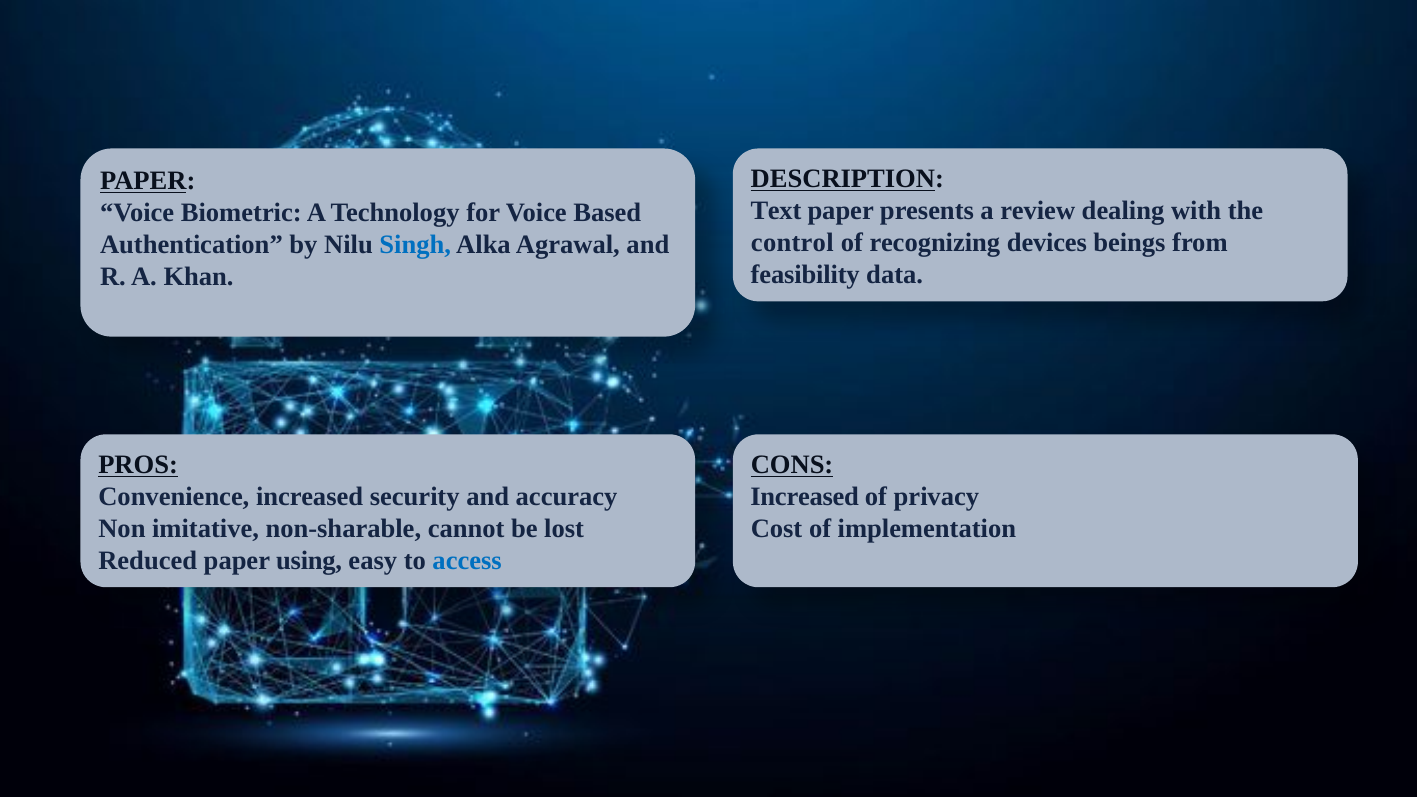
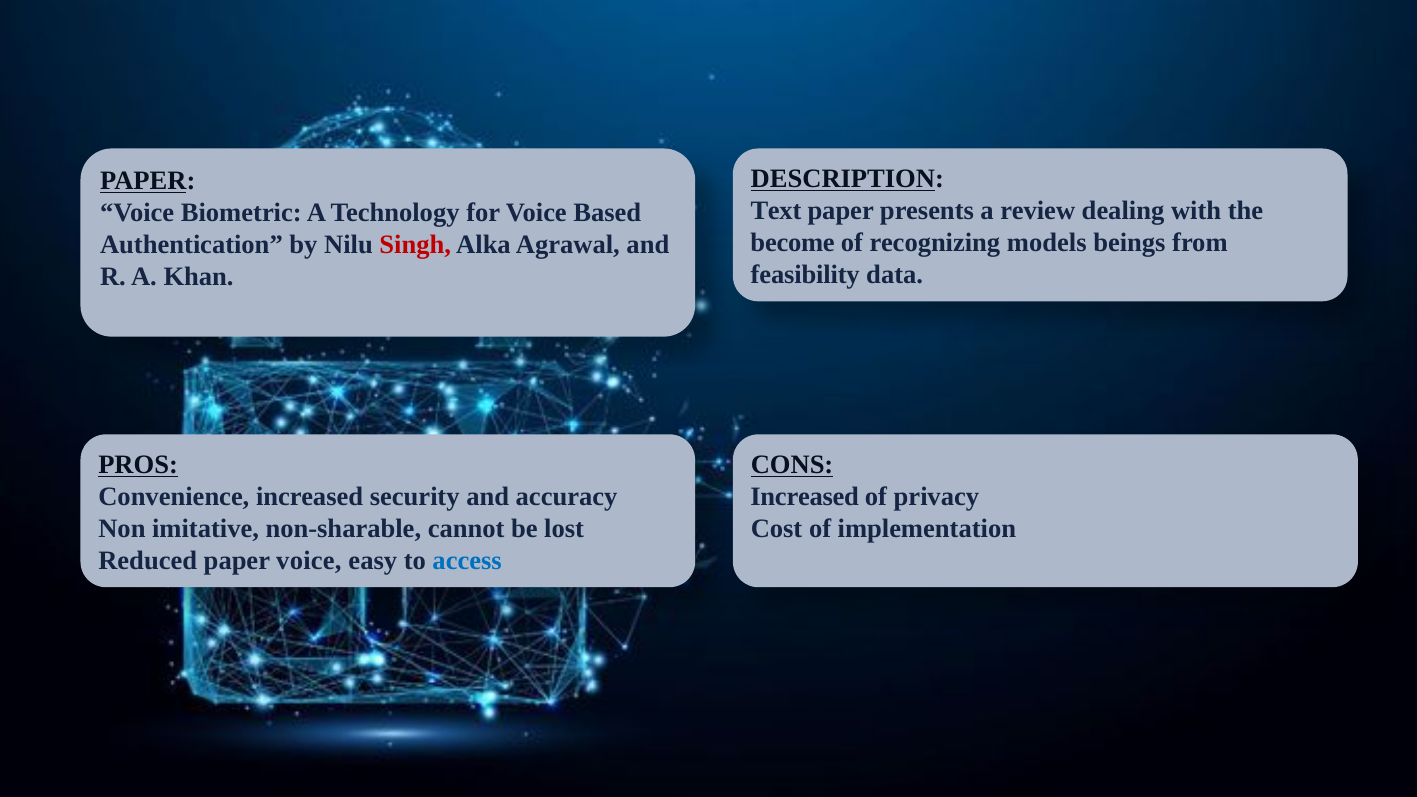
control: control -> become
devices: devices -> models
Singh colour: blue -> red
Reduced paper using: using -> voice
